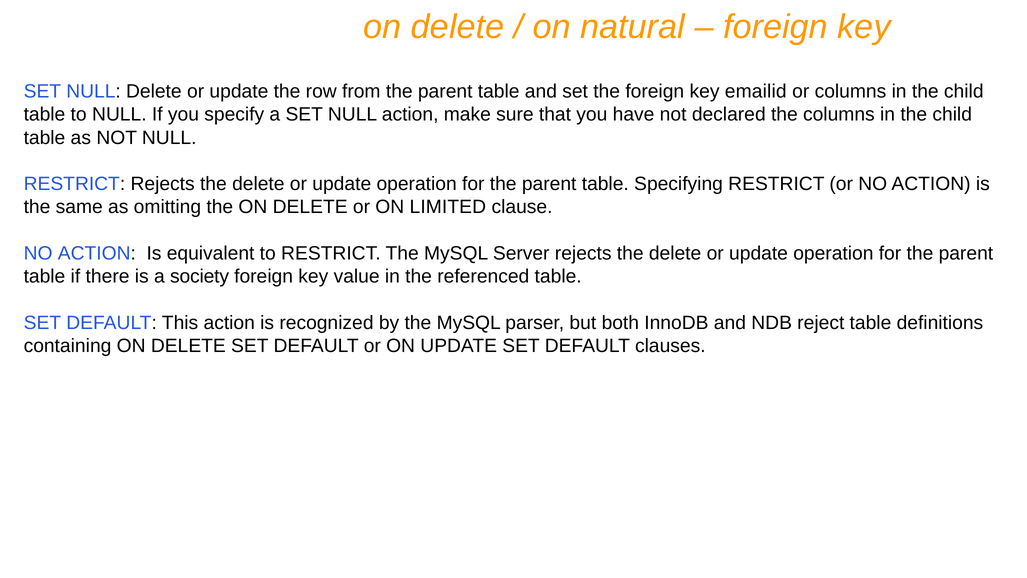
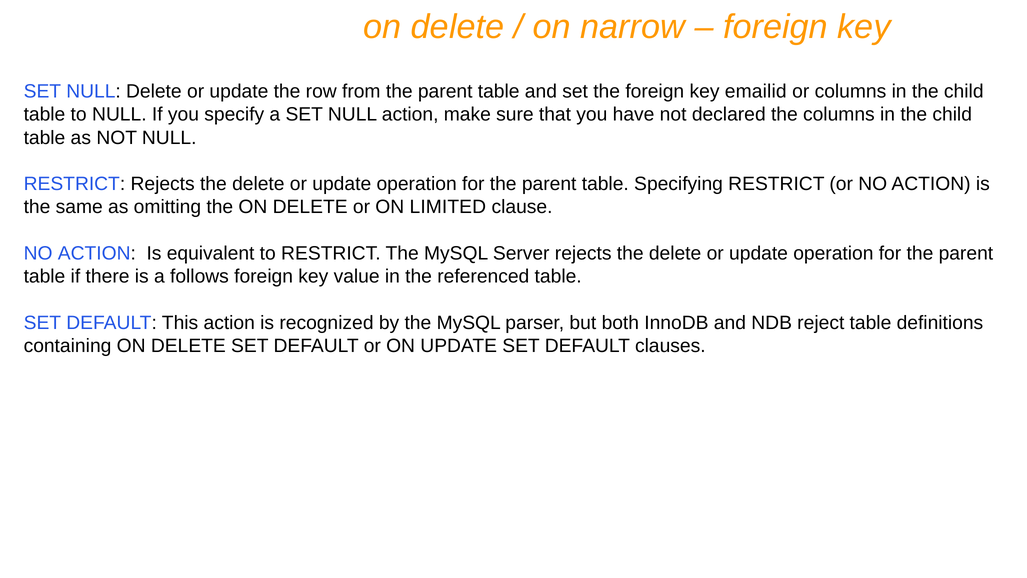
natural: natural -> narrow
society: society -> follows
